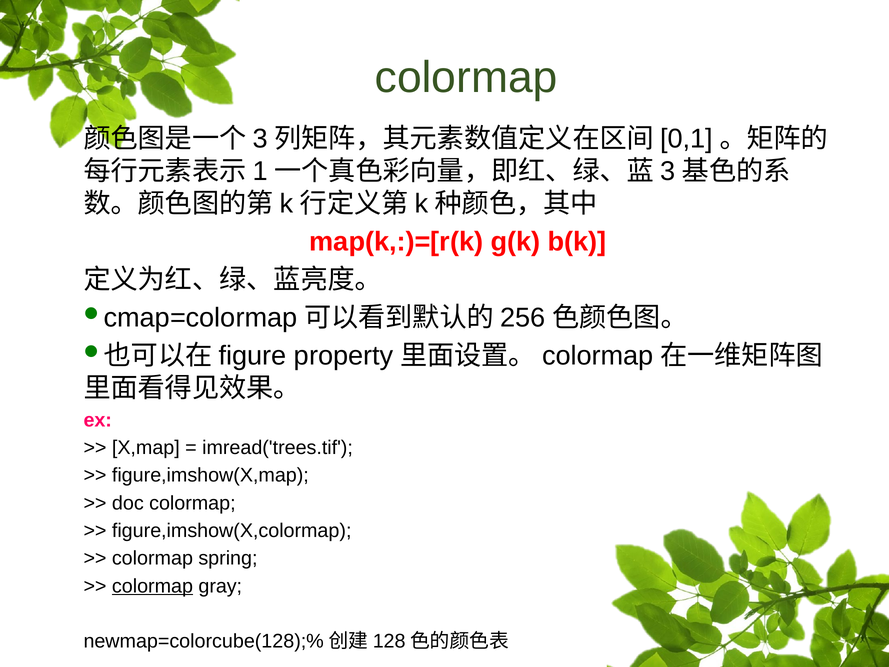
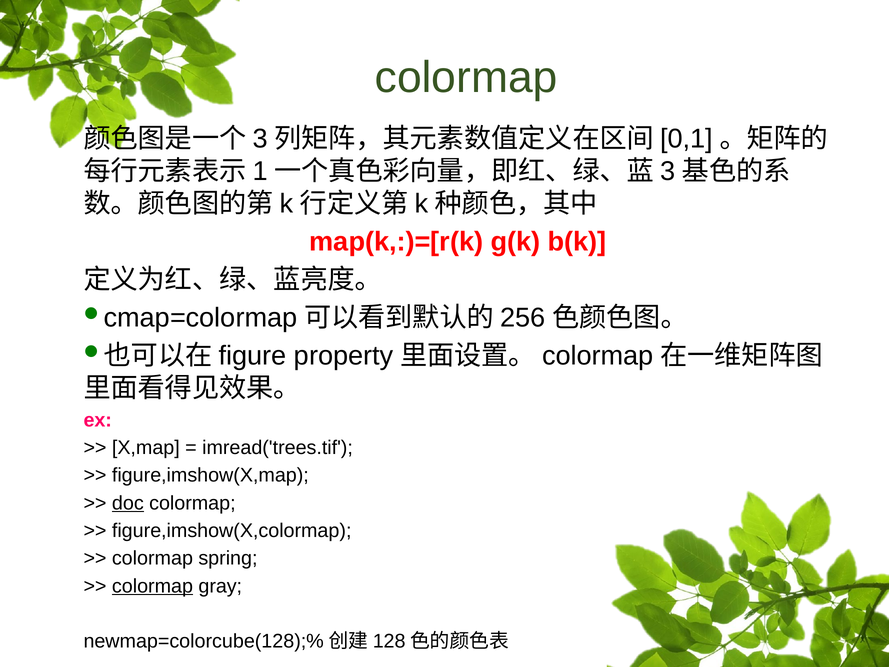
doc underline: none -> present
